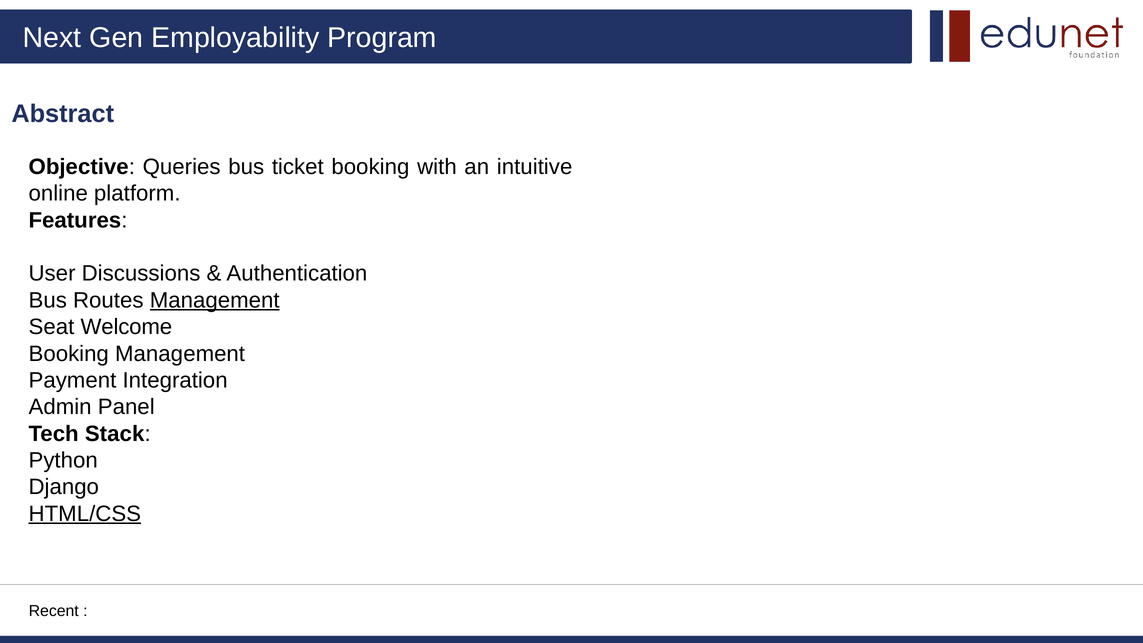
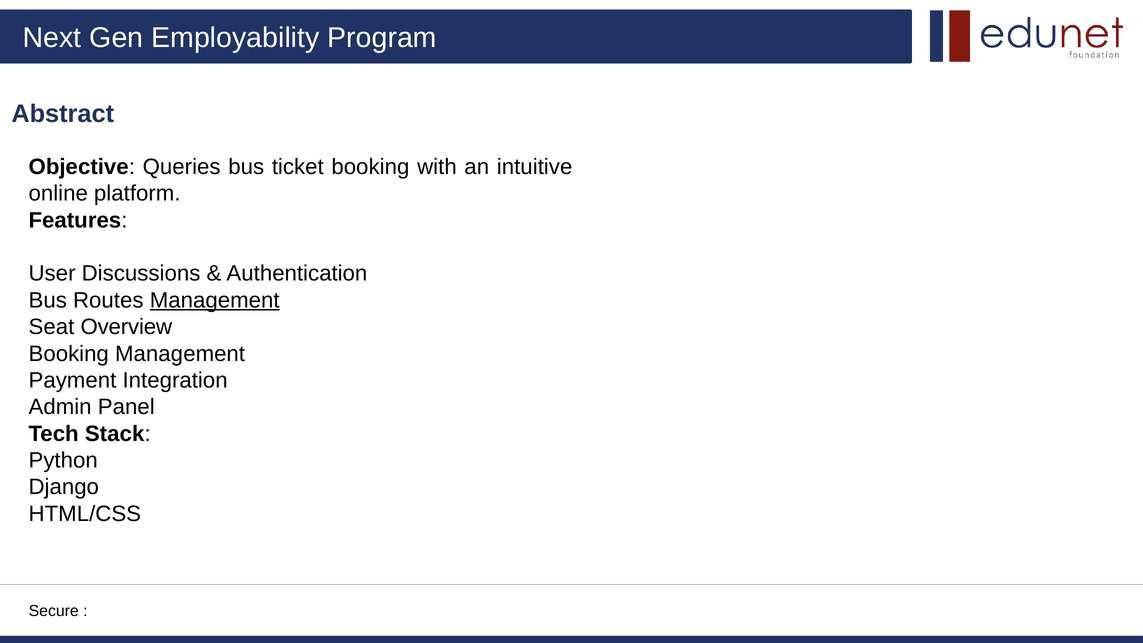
Welcome: Welcome -> Overview
HTML/CSS underline: present -> none
Recent: Recent -> Secure
